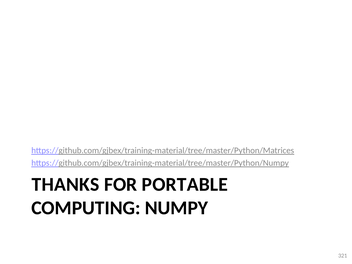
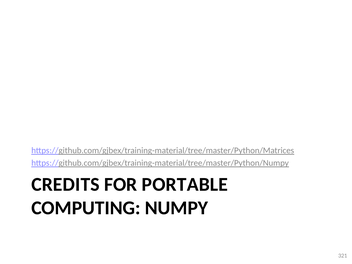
THANKS: THANKS -> CREDITS
